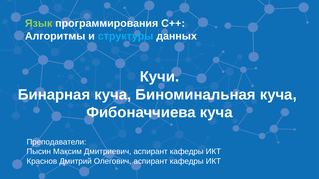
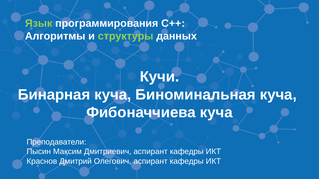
структуры colour: light blue -> light green
